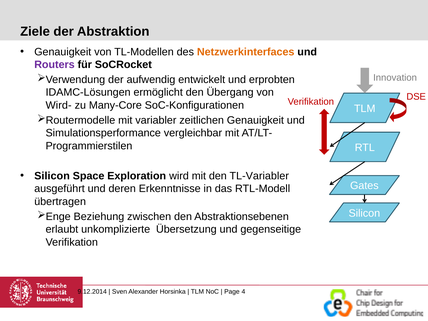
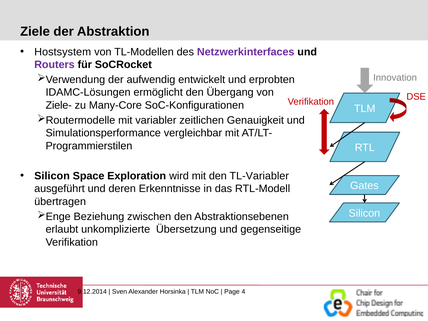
Genauigkeit at (63, 52): Genauigkeit -> Hostsystem
Netzwerkinterfaces colour: orange -> purple
Wird-: Wird- -> Ziele-
